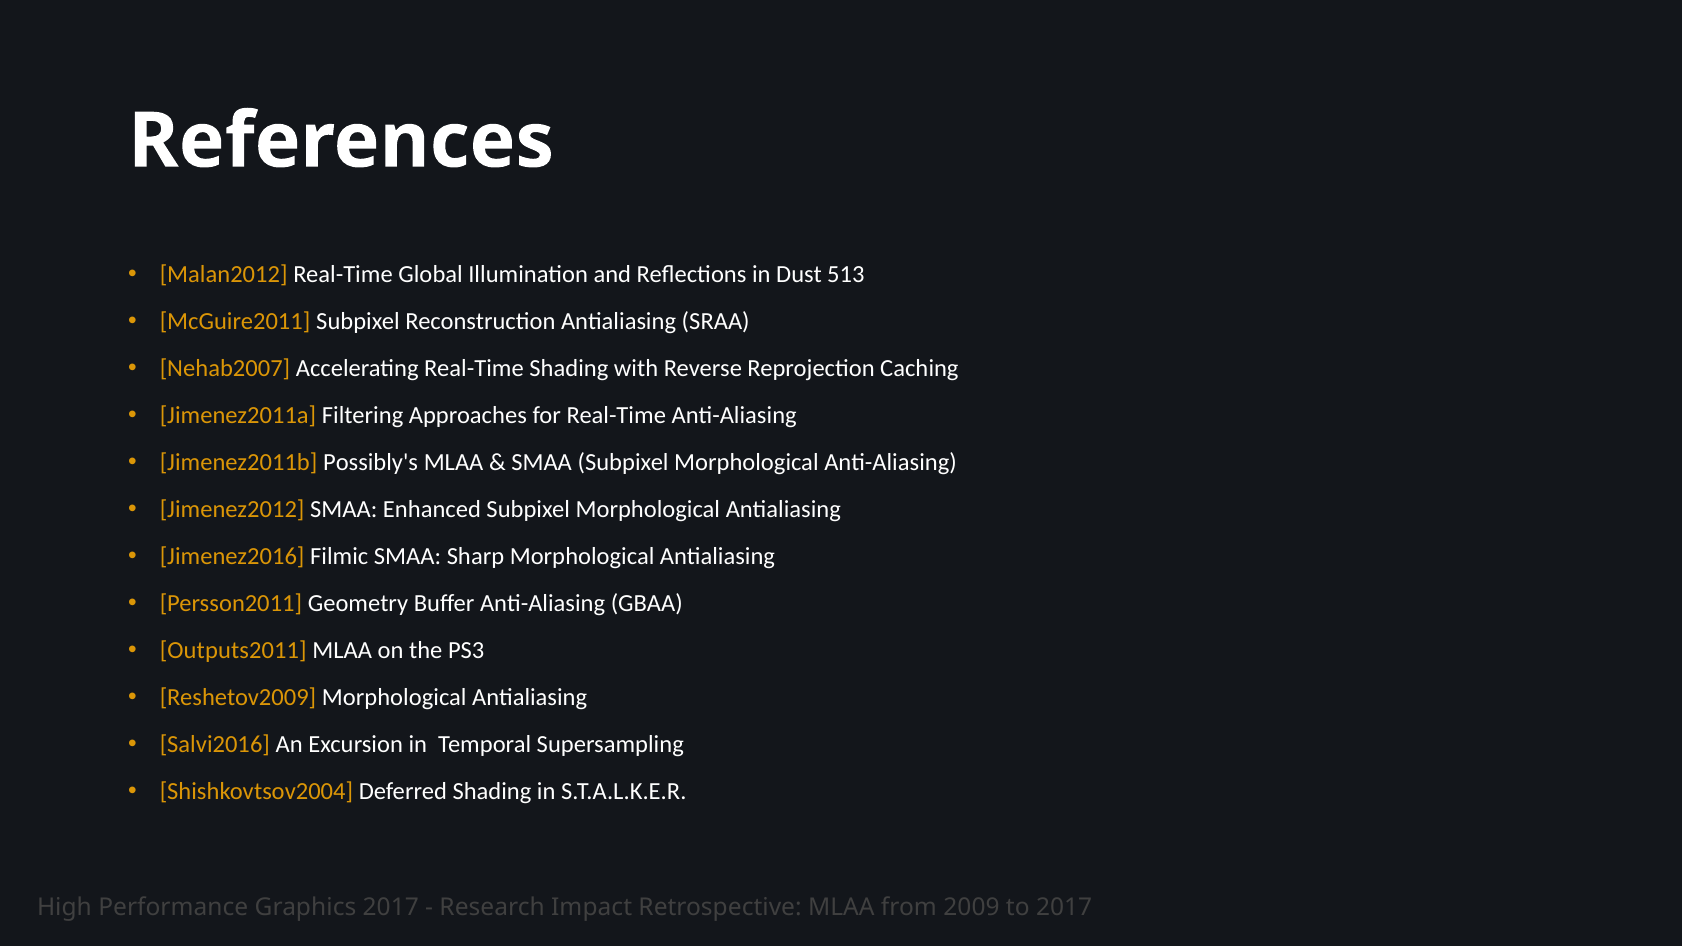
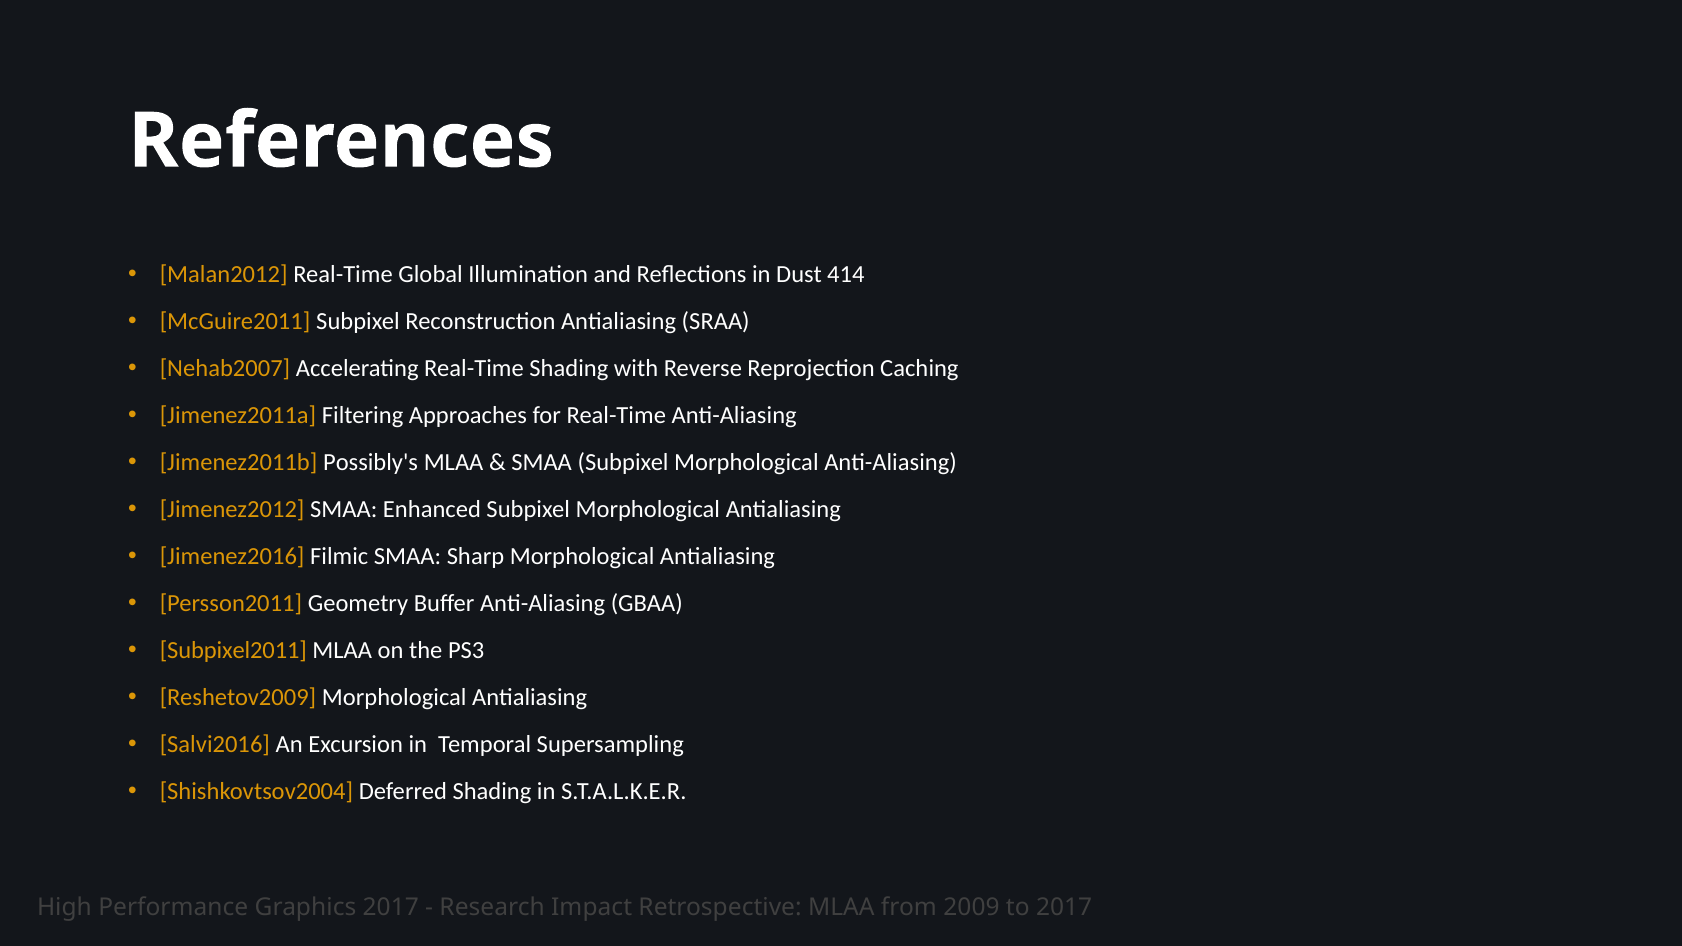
513: 513 -> 414
Outputs2011: Outputs2011 -> Subpixel2011
